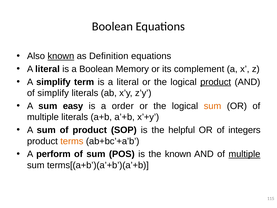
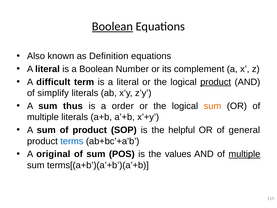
Boolean at (112, 26) underline: none -> present
known at (61, 56) underline: present -> none
Memory: Memory -> Number
A simplify: simplify -> difficult
easy: easy -> thus
integers: integers -> general
terms colour: orange -> blue
perform: perform -> original
the known: known -> values
